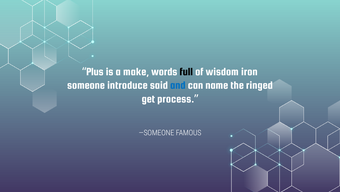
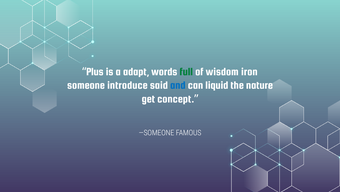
make: make -> adapt
full colour: black -> green
name: name -> liquid
ringed: ringed -> nature
process: process -> concept
